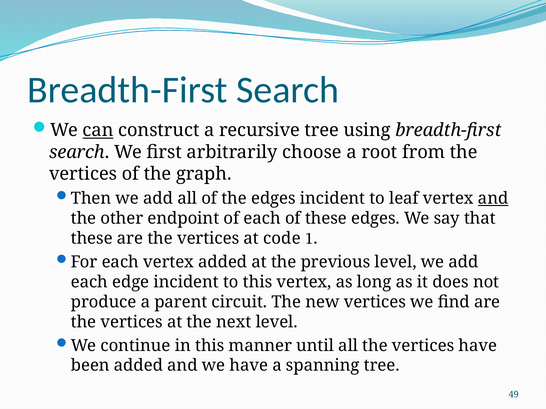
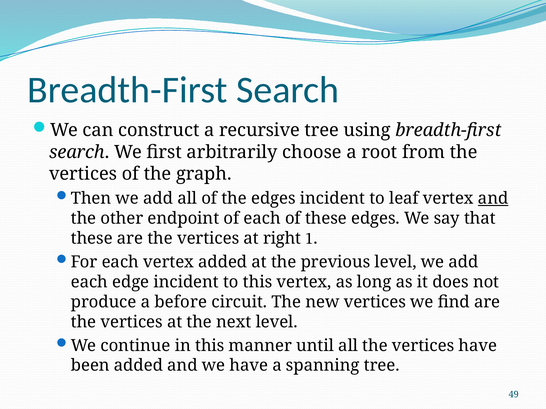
can underline: present -> none
code: code -> right
parent: parent -> before
